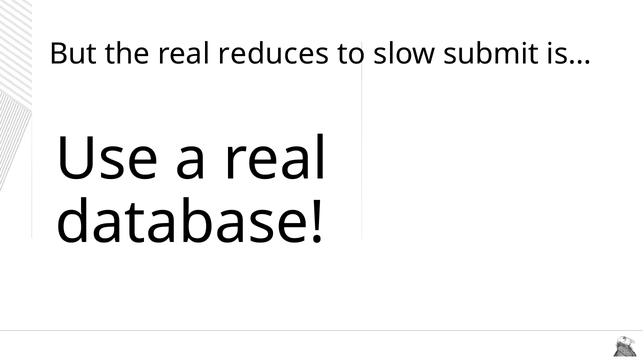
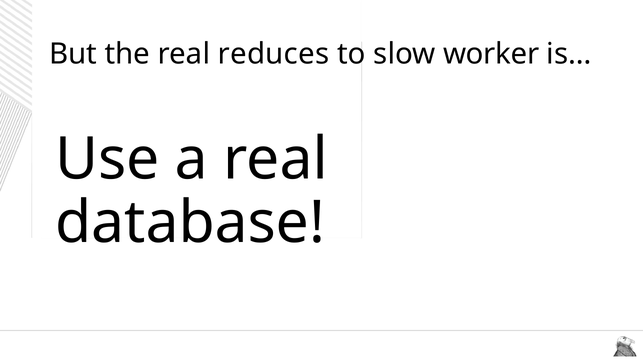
submit: submit -> worker
